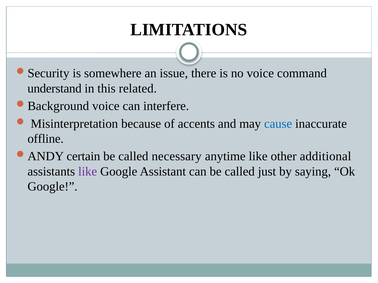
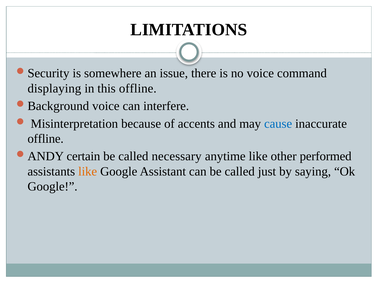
understand: understand -> displaying
this related: related -> offline
additional: additional -> performed
like at (88, 172) colour: purple -> orange
